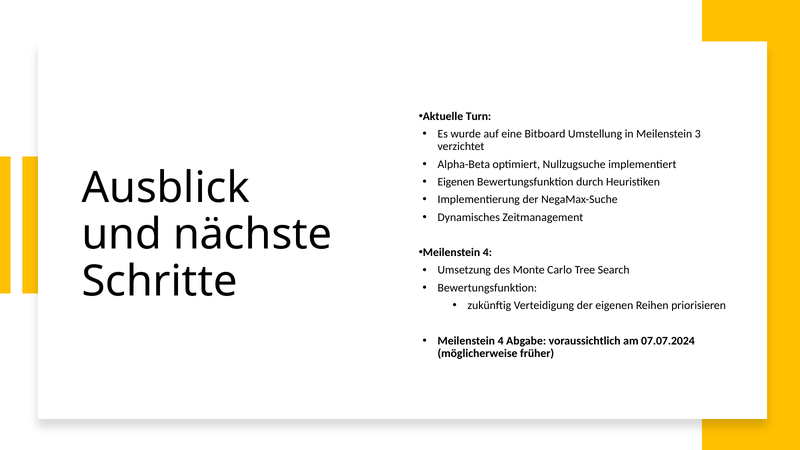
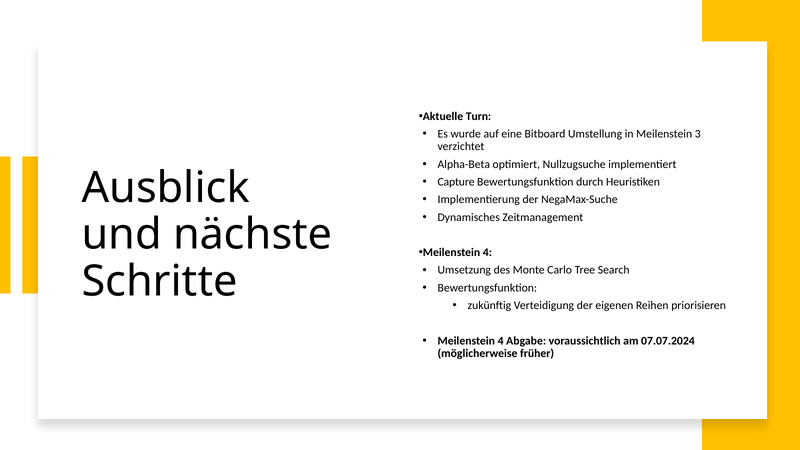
Eigenen at (456, 182): Eigenen -> Capture
